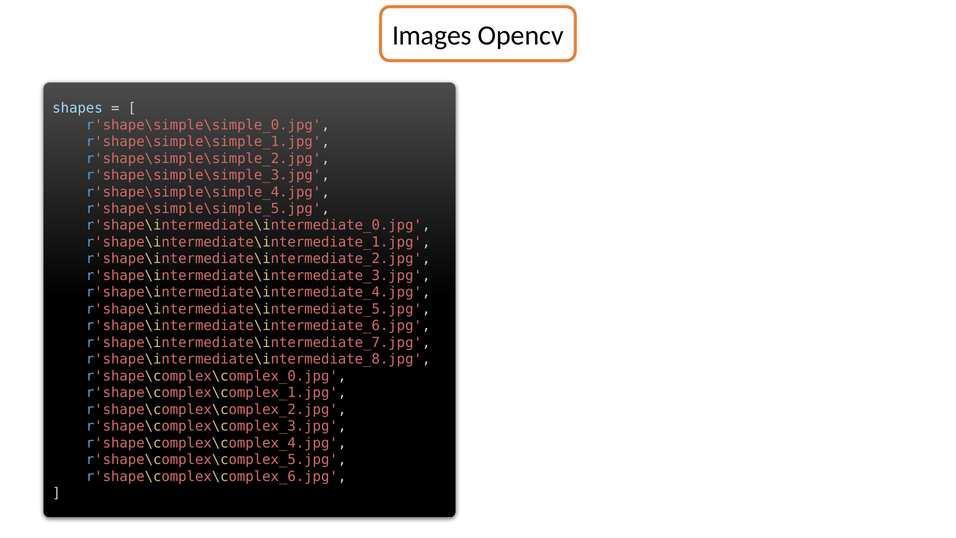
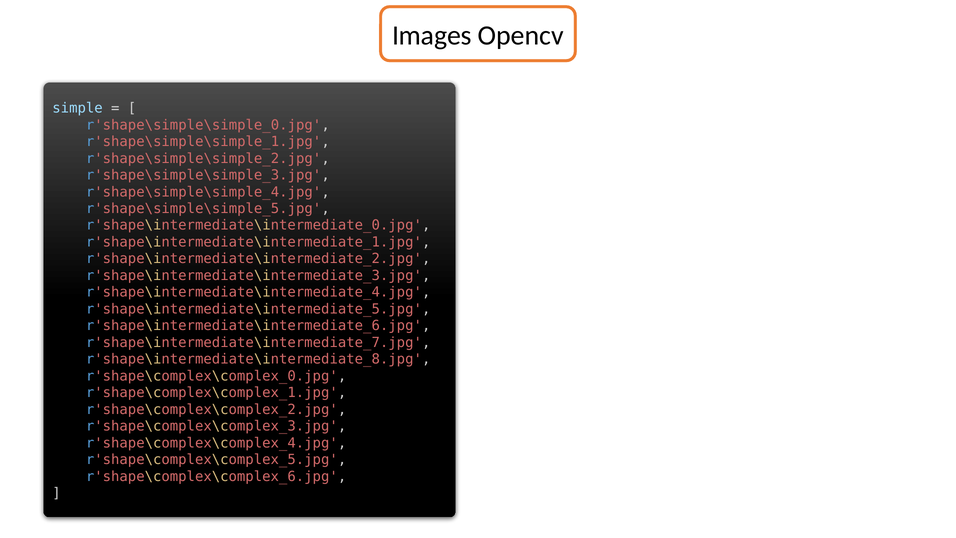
shapes: shapes -> simple
